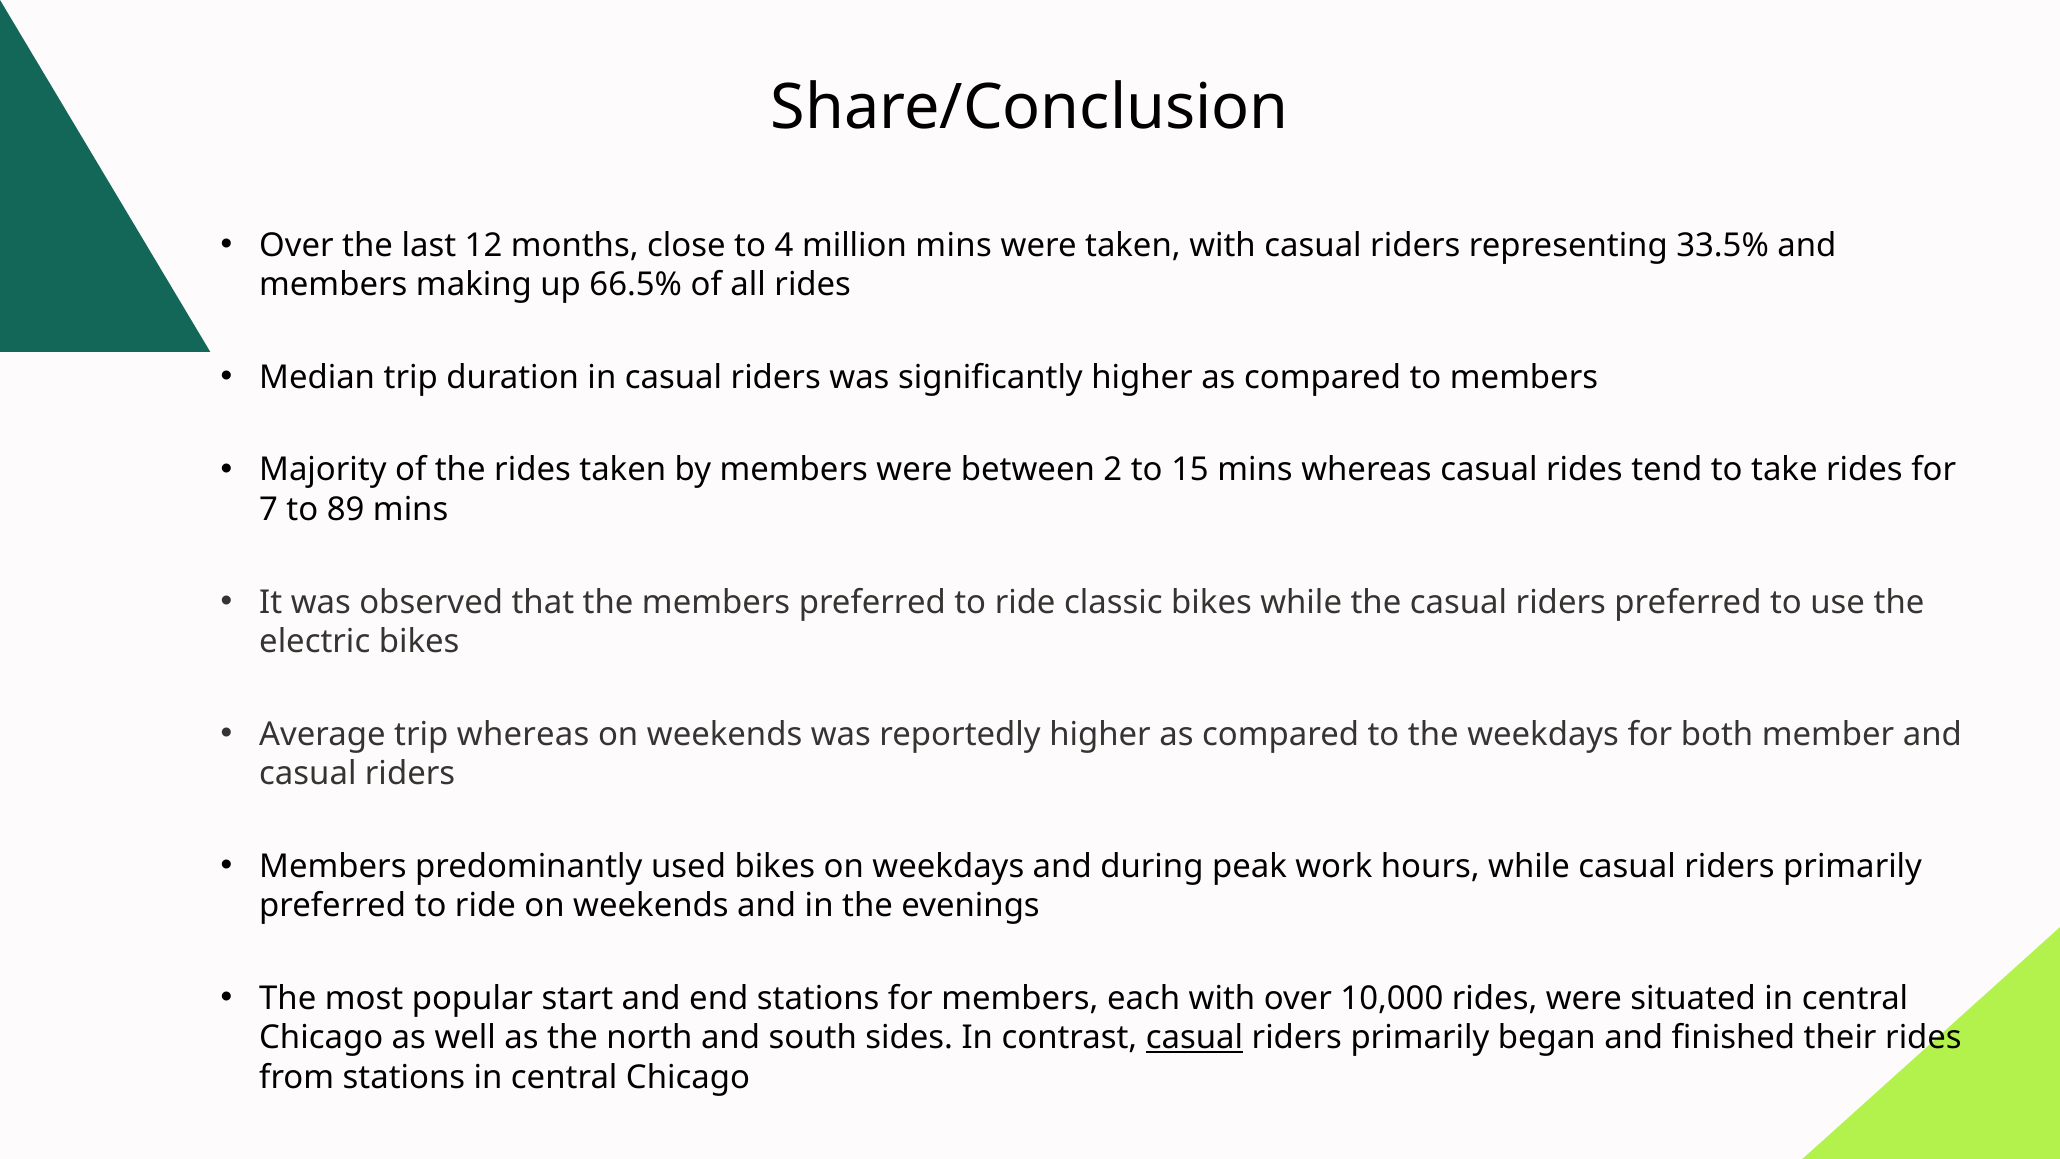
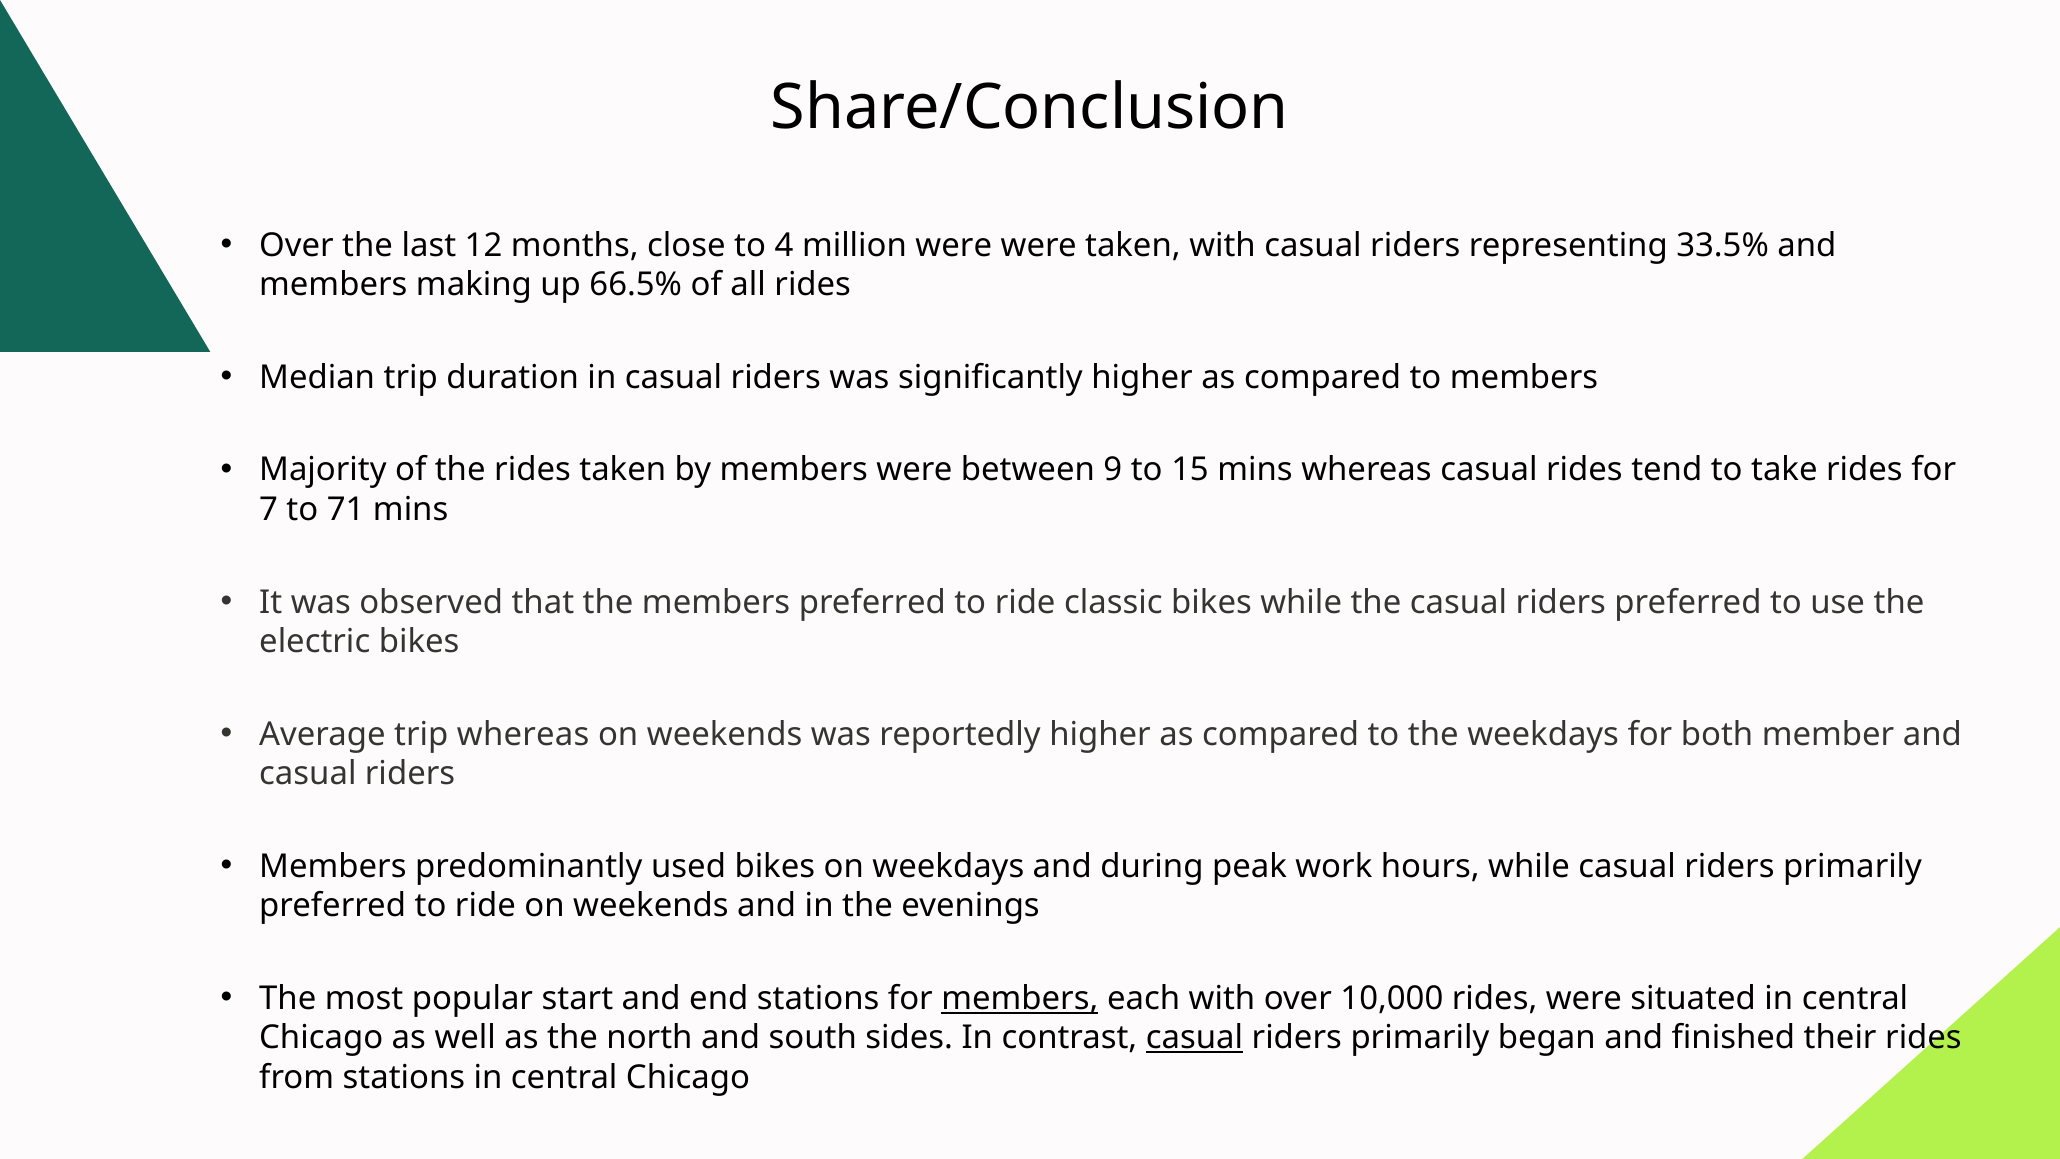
million mins: mins -> were
2: 2 -> 9
89: 89 -> 71
members at (1020, 998) underline: none -> present
